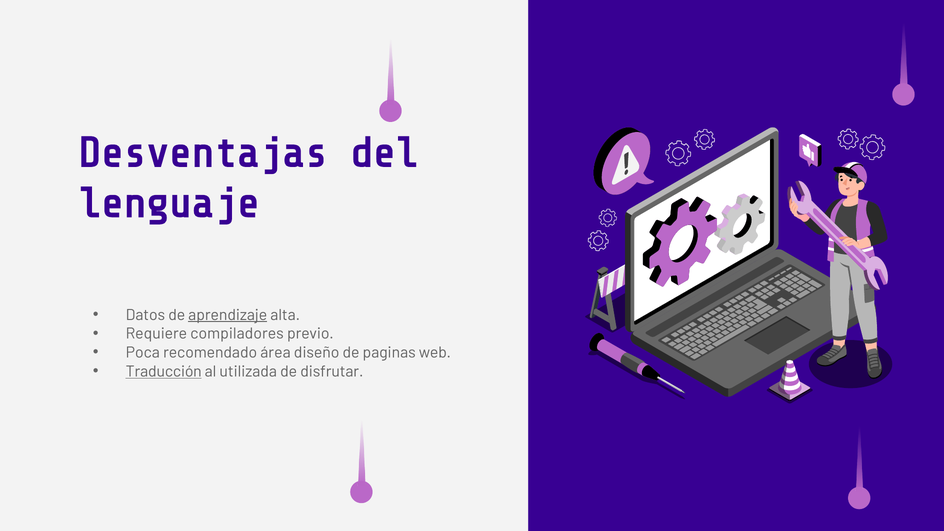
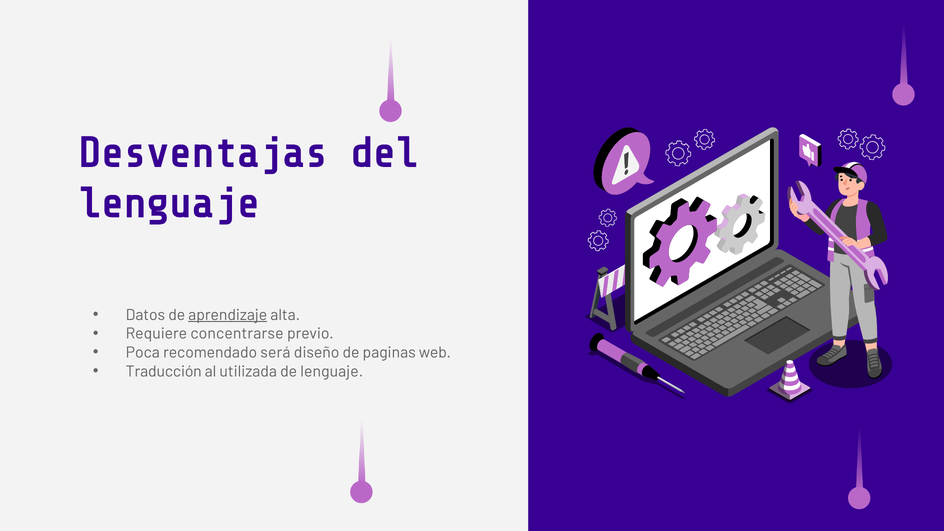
compiladores: compiladores -> concentrarse
área: área -> será
Traducción underline: present -> none
de disfrutar: disfrutar -> lenguaje
